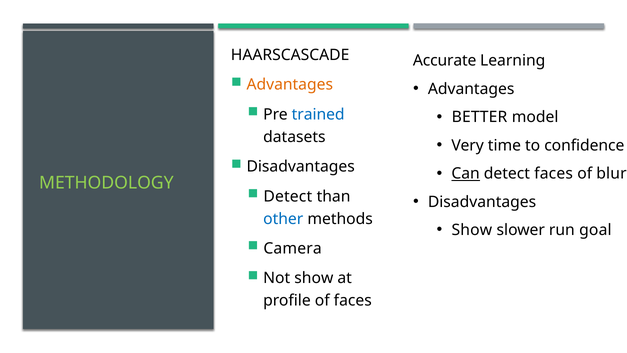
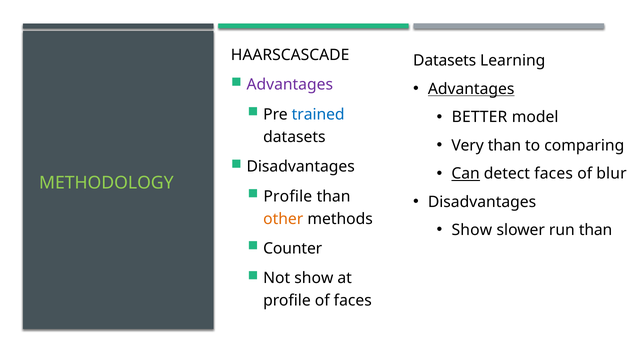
Accurate at (445, 61): Accurate -> Datasets
Advantages at (290, 85) colour: orange -> purple
Advantages at (471, 89) underline: none -> present
Very time: time -> than
confidence: confidence -> comparing
Detect at (288, 196): Detect -> Profile
other colour: blue -> orange
run goal: goal -> than
Camera: Camera -> Counter
